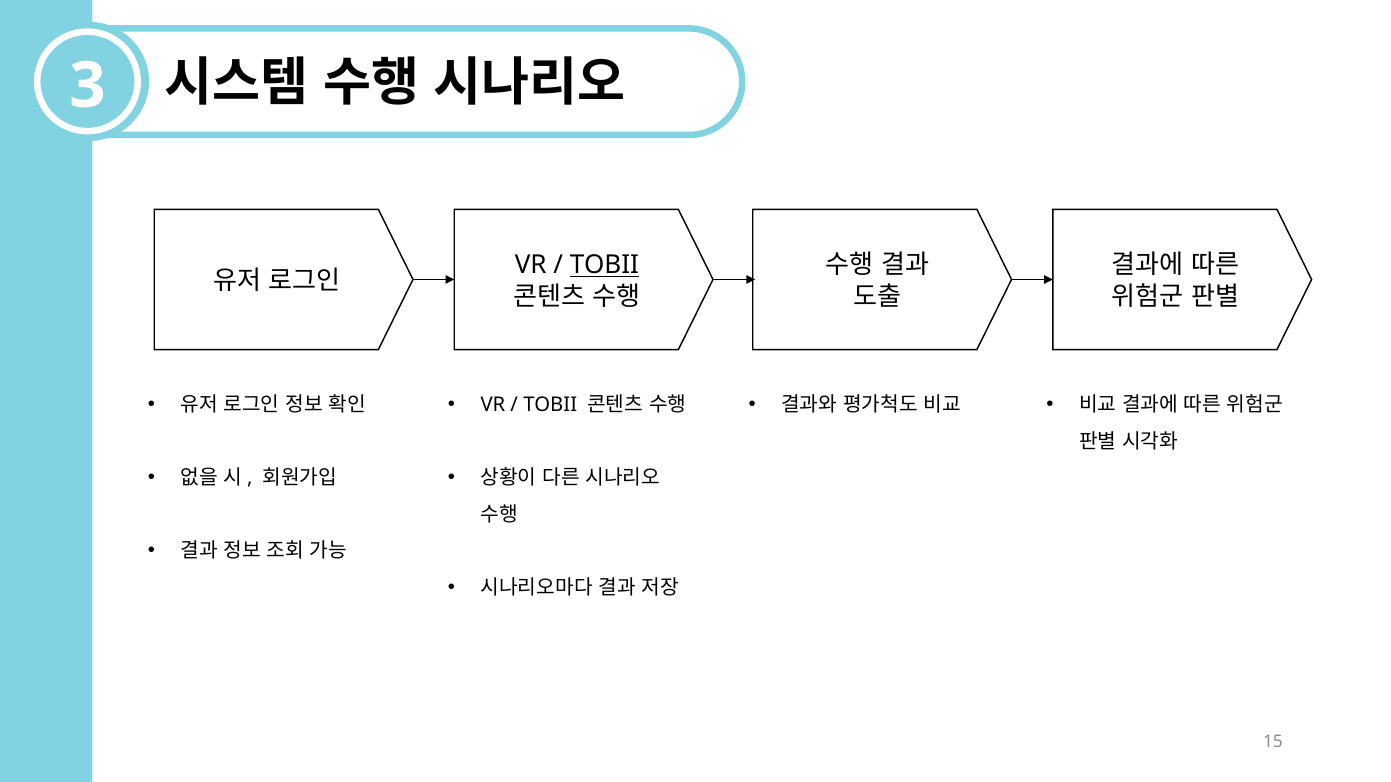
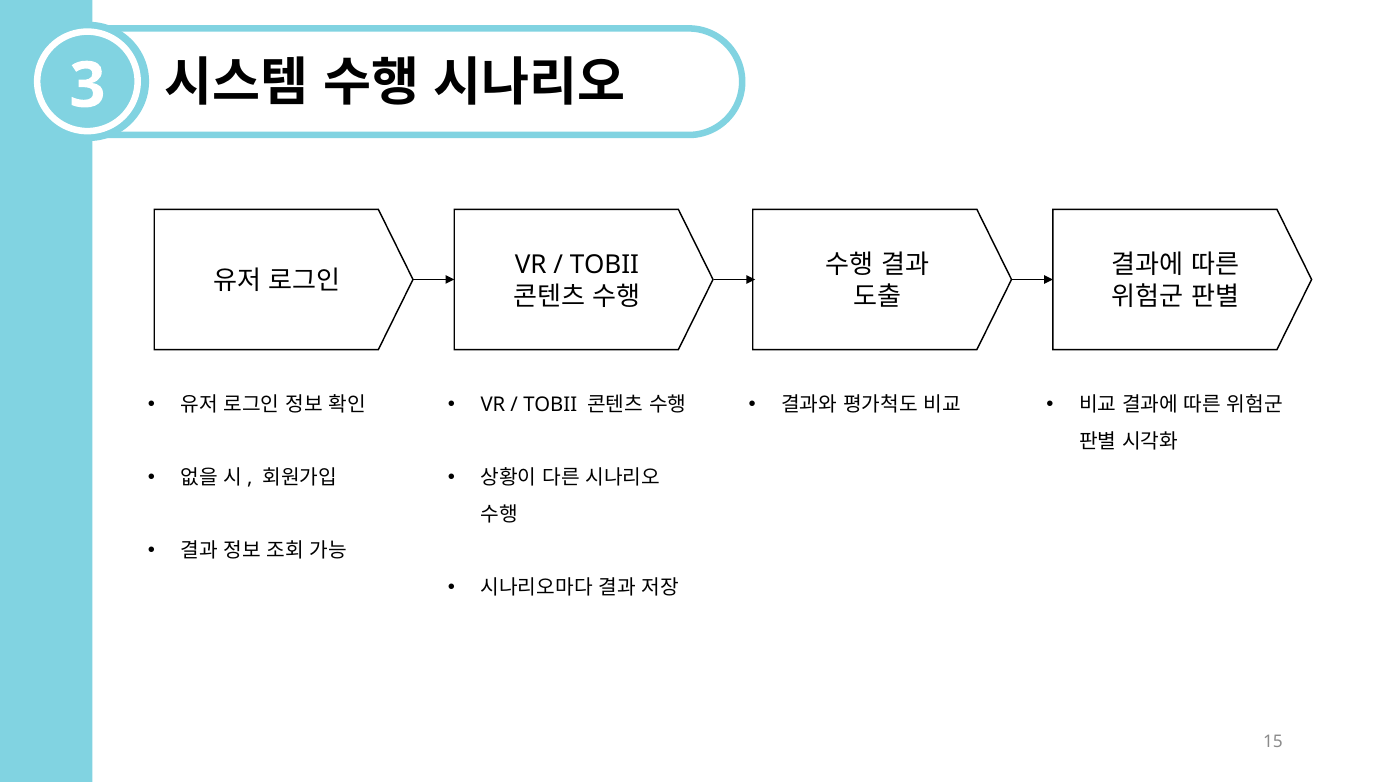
TOBII at (604, 265) underline: present -> none
